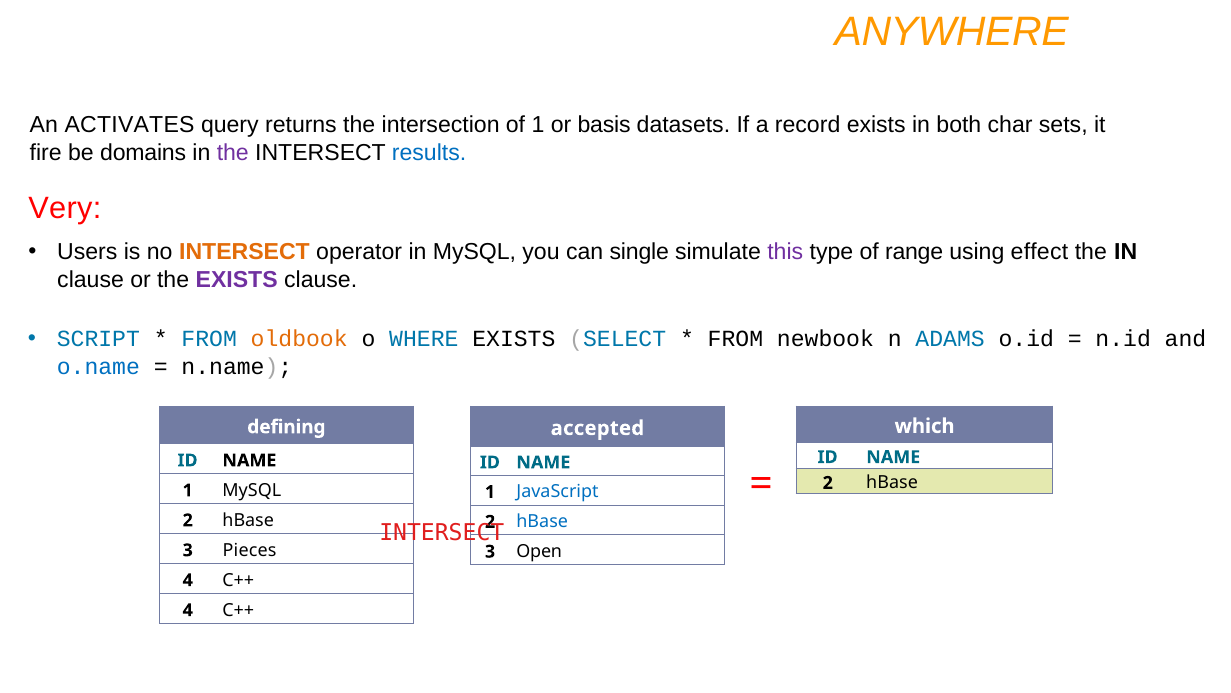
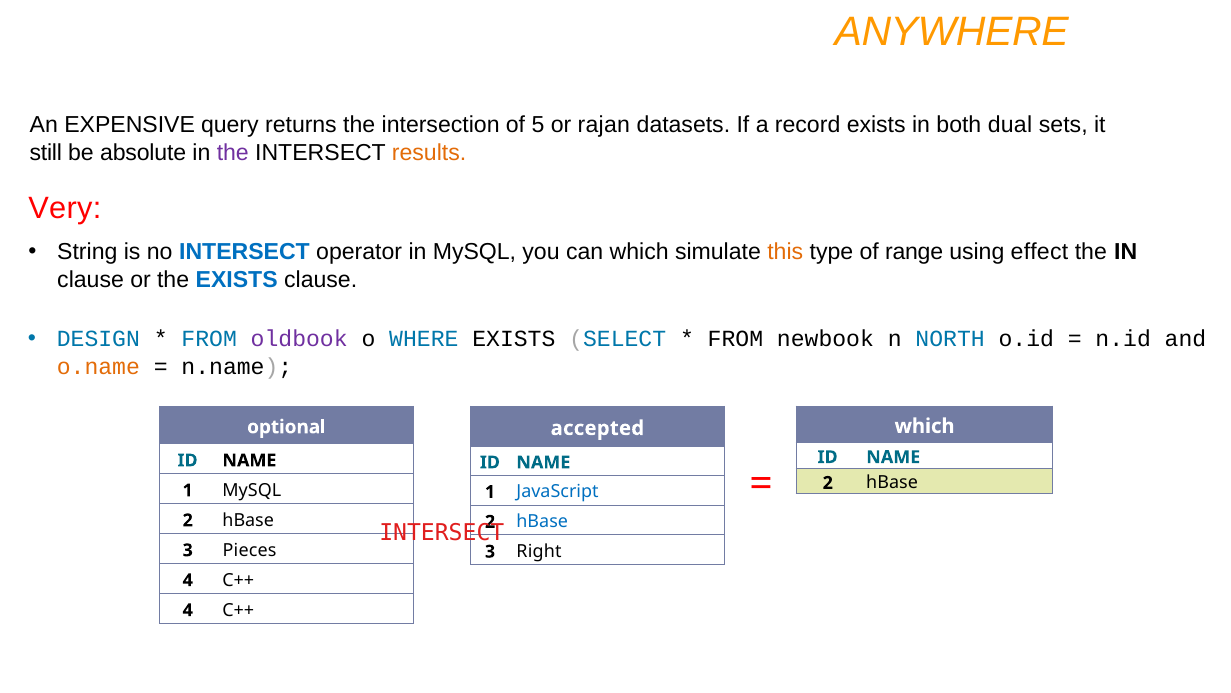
ACTIVATES: ACTIVATES -> EXPENSIVE
of 1: 1 -> 5
basis: basis -> rajan
char: char -> dual
fire: fire -> still
domains: domains -> absolute
results colour: blue -> orange
Users: Users -> String
INTERSECT at (244, 252) colour: orange -> blue
can single: single -> which
this colour: purple -> orange
EXISTS at (237, 279) colour: purple -> blue
SCRIPT: SCRIPT -> DESIGN
oldbook colour: orange -> purple
ADAMS: ADAMS -> NORTH
o.name colour: blue -> orange
defining: defining -> optional
Open: Open -> Right
